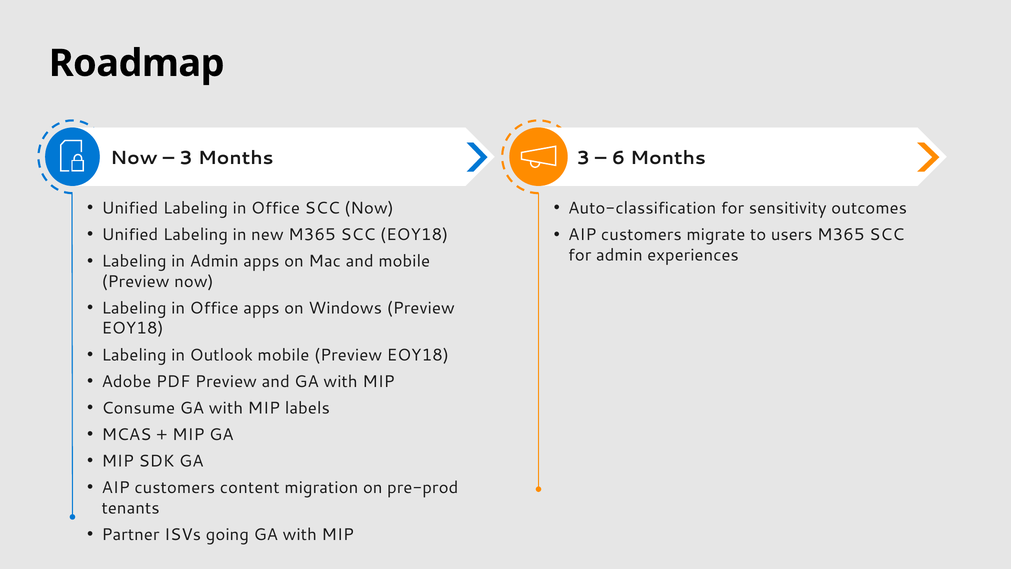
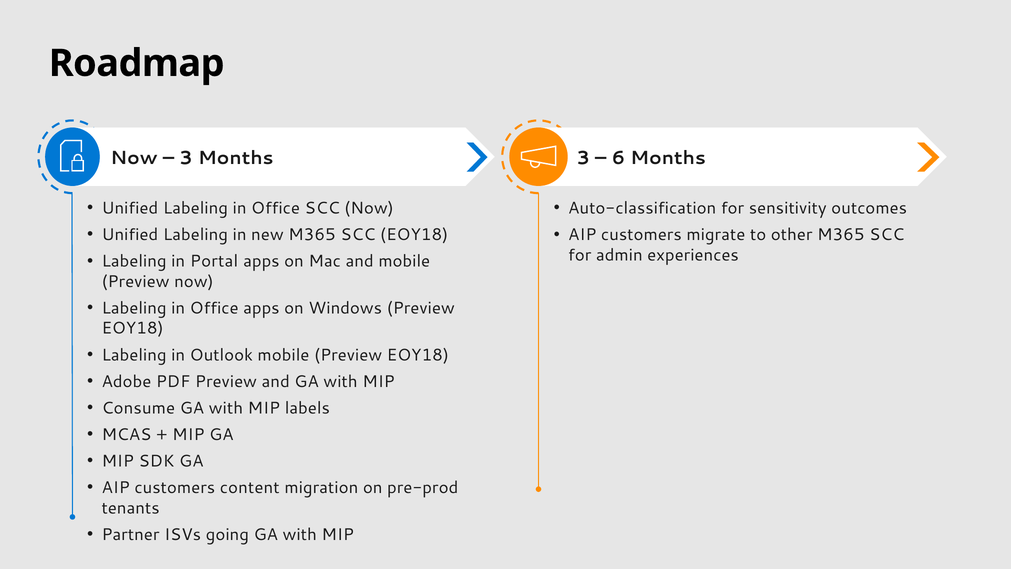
users: users -> other
in Admin: Admin -> Portal
